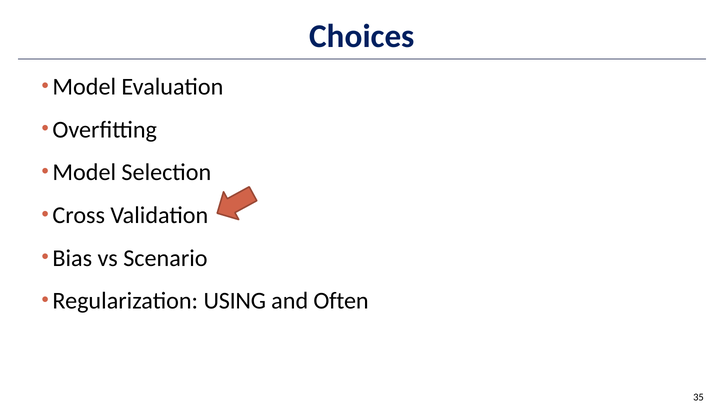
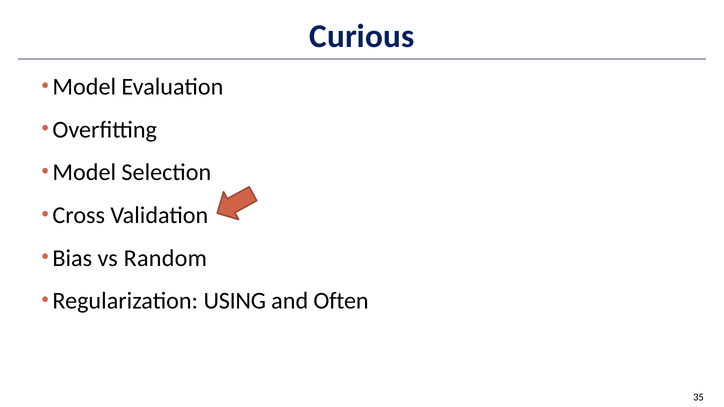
Choices: Choices -> Curious
Scenario: Scenario -> Random
